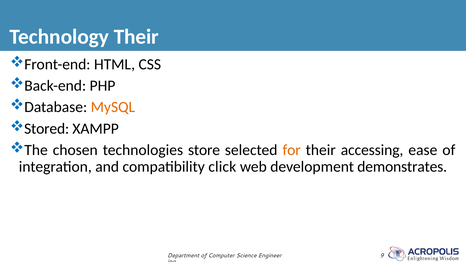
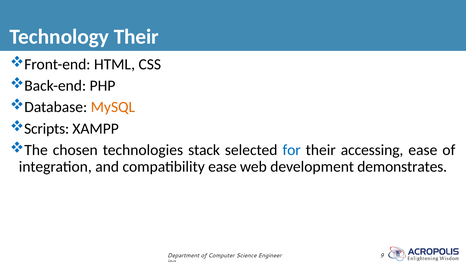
Stored: Stored -> Scripts
store: store -> stack
for colour: orange -> blue
compatibility click: click -> ease
